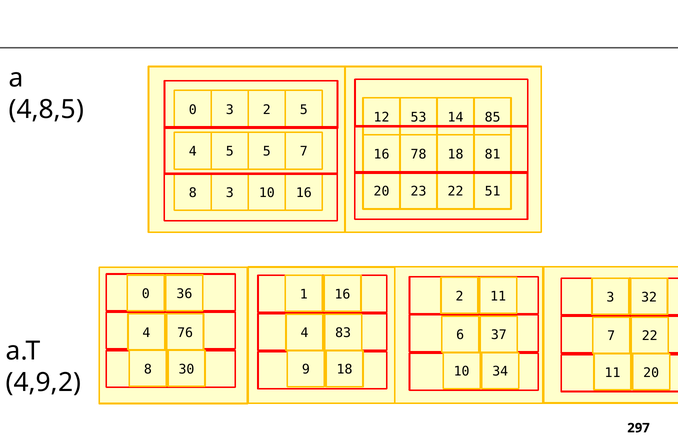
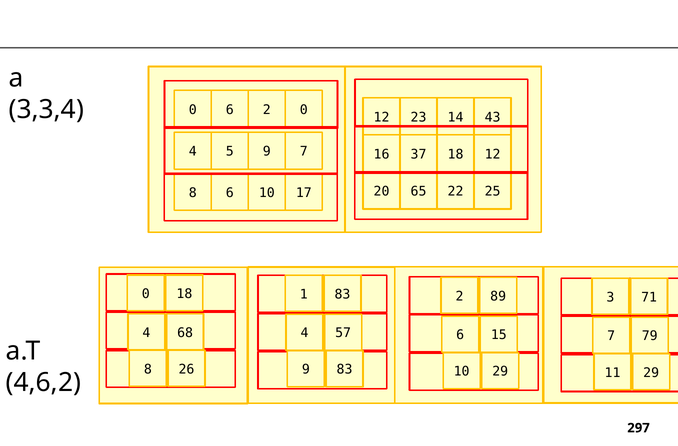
4,8,5: 4,8,5 -> 3,3,4
0 3: 3 -> 6
2 5: 5 -> 0
53: 53 -> 23
85: 85 -> 43
5 5: 5 -> 9
78: 78 -> 37
18 81: 81 -> 12
23: 23 -> 65
51: 51 -> 25
8 3: 3 -> 6
10 16: 16 -> 17
0 36: 36 -> 18
1 16: 16 -> 83
2 11: 11 -> 89
32: 32 -> 71
76: 76 -> 68
83: 83 -> 57
37: 37 -> 15
7 22: 22 -> 79
30: 30 -> 26
9 18: 18 -> 83
10 34: 34 -> 29
11 20: 20 -> 29
4,9,2: 4,9,2 -> 4,6,2
